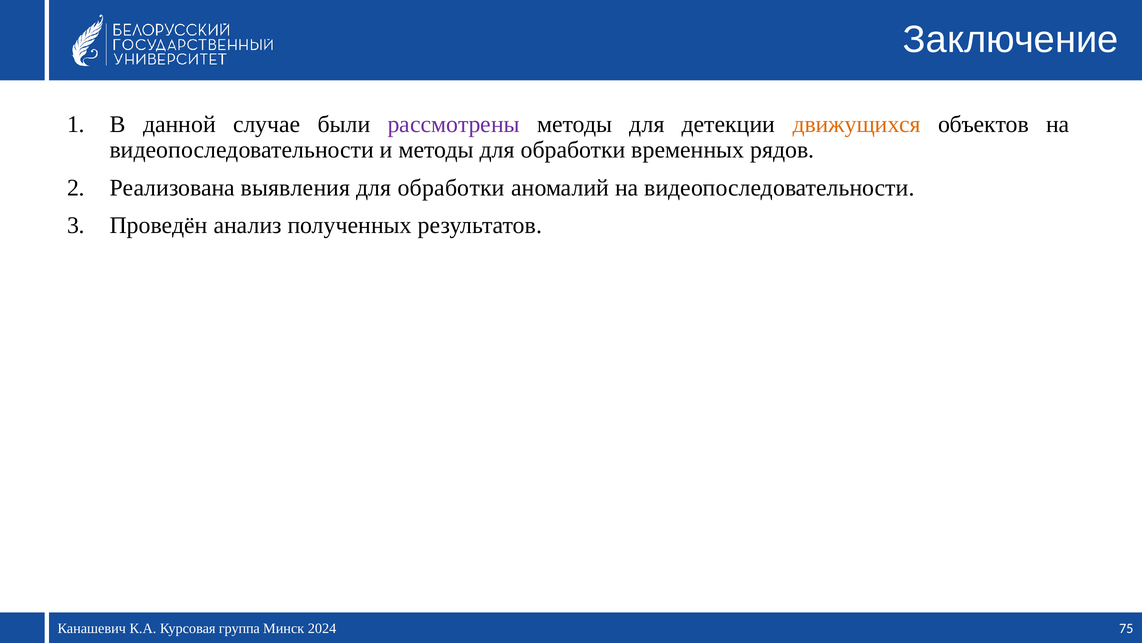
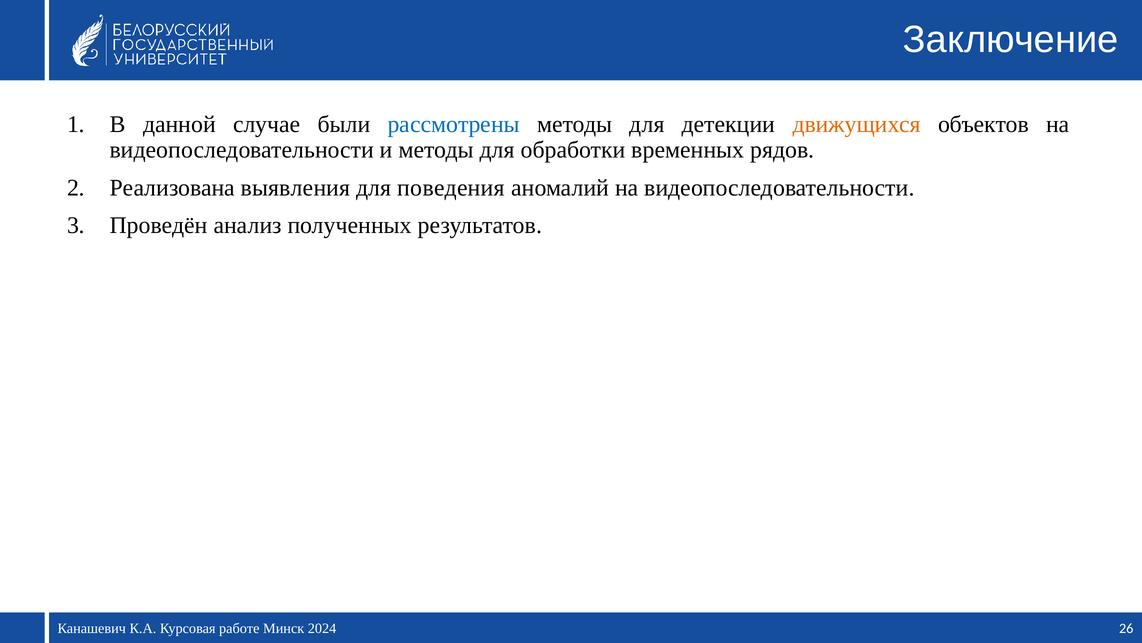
рассмотрены colour: purple -> blue
обработки at (451, 188): обработки -> поведения
группа: группа -> работе
75: 75 -> 26
